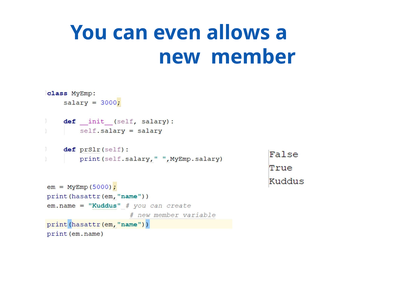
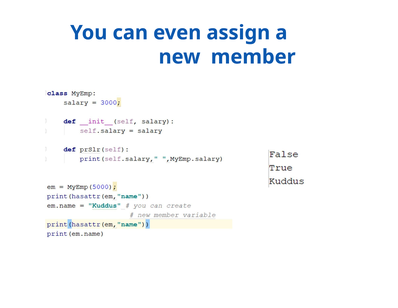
allows: allows -> assign
